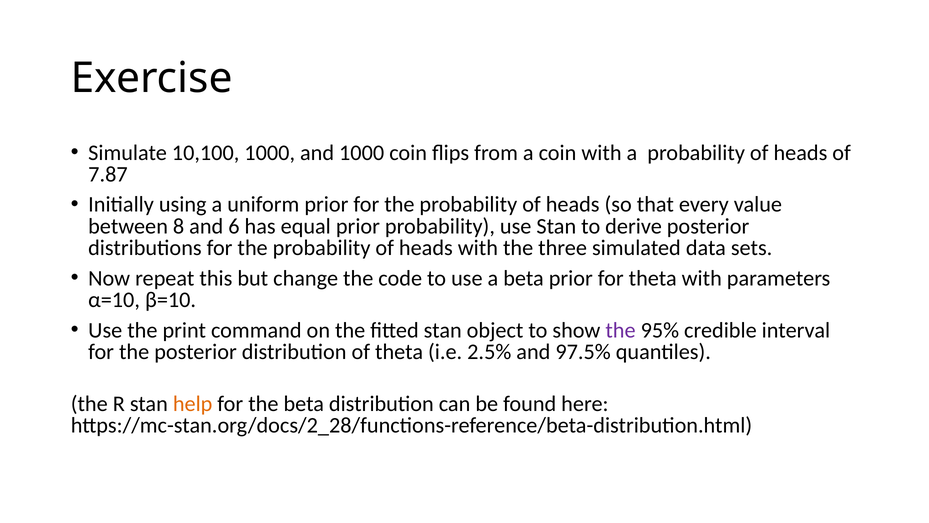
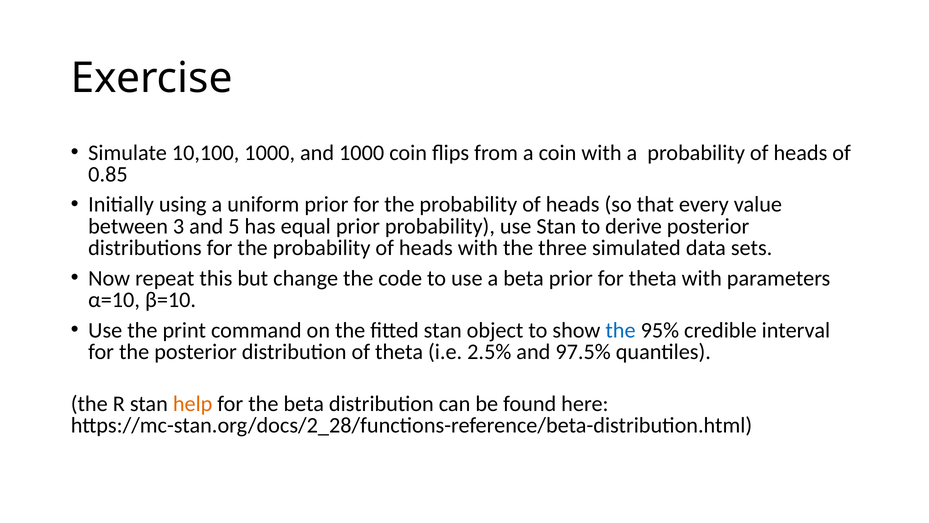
7.87: 7.87 -> 0.85
8: 8 -> 3
6: 6 -> 5
the at (621, 330) colour: purple -> blue
